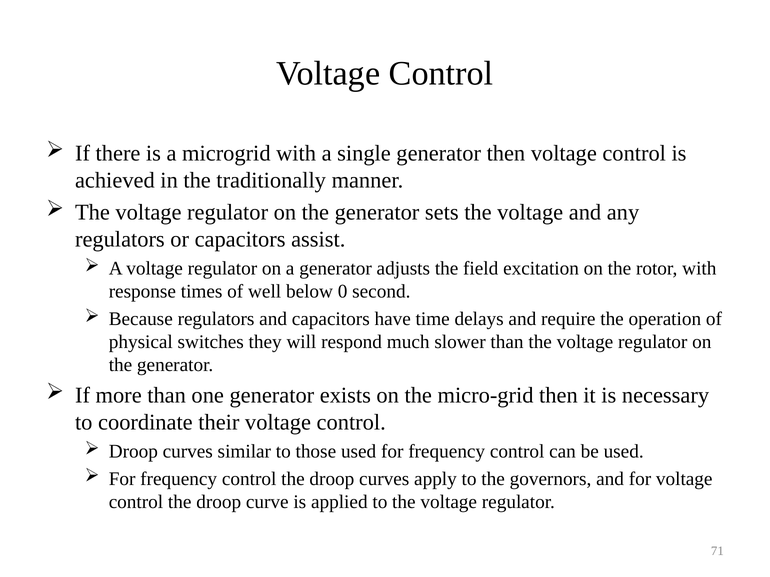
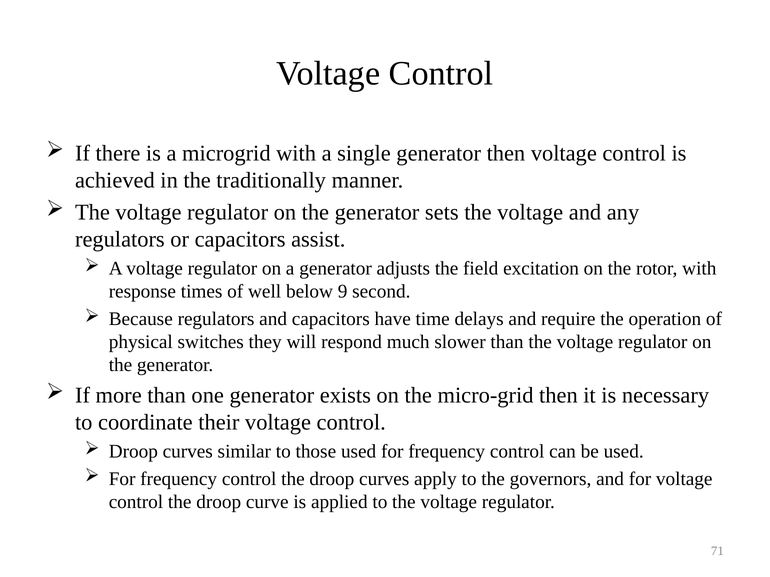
0: 0 -> 9
